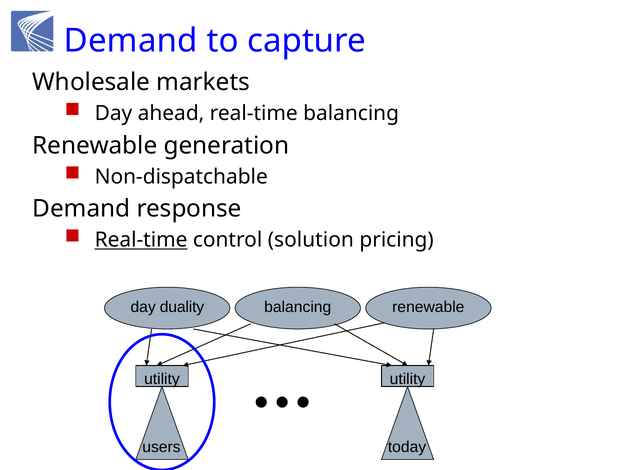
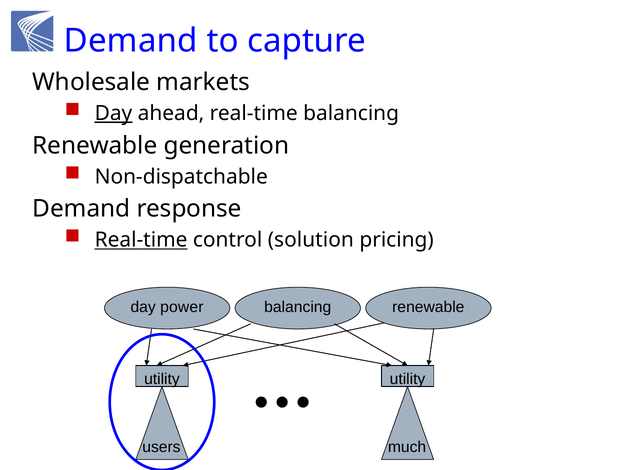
Day at (113, 113) underline: none -> present
duality: duality -> power
today: today -> much
